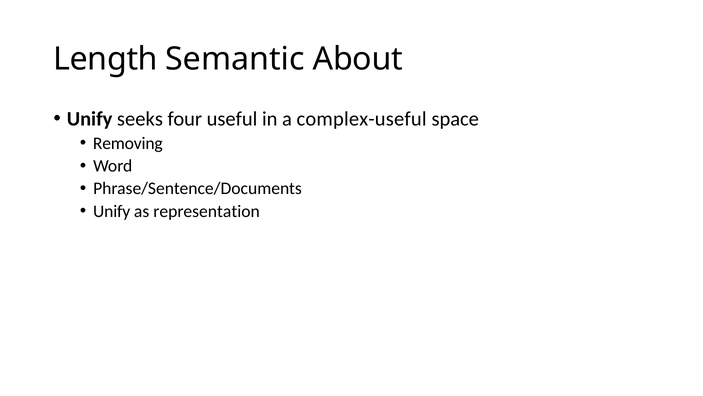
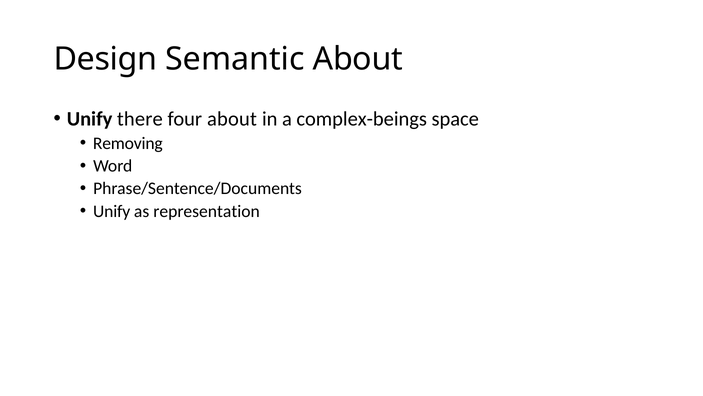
Length: Length -> Design
seeks: seeks -> there
four useful: useful -> about
complex-useful: complex-useful -> complex-beings
